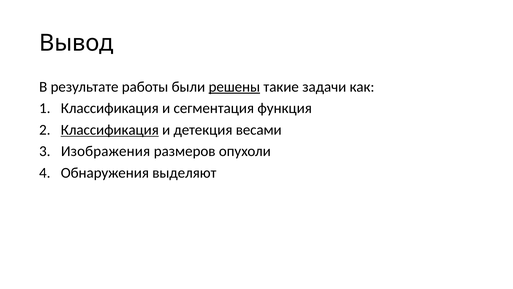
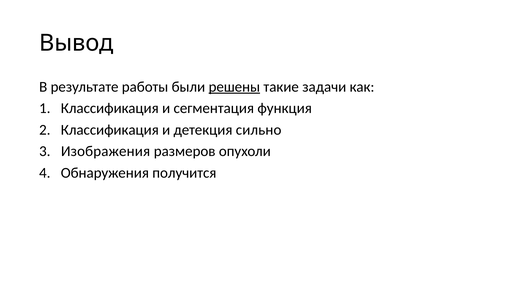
Классификация at (110, 130) underline: present -> none
весами: весами -> сильно
выделяют: выделяют -> получится
